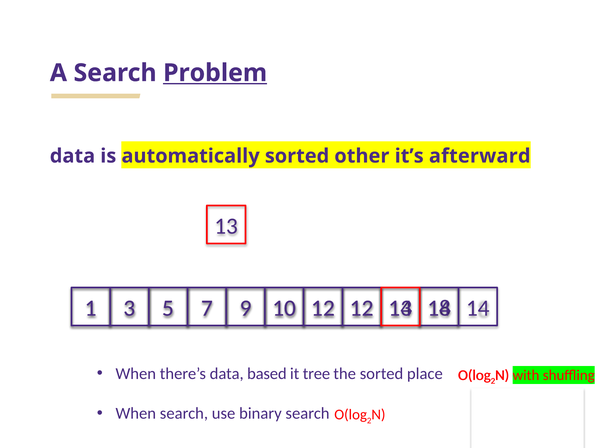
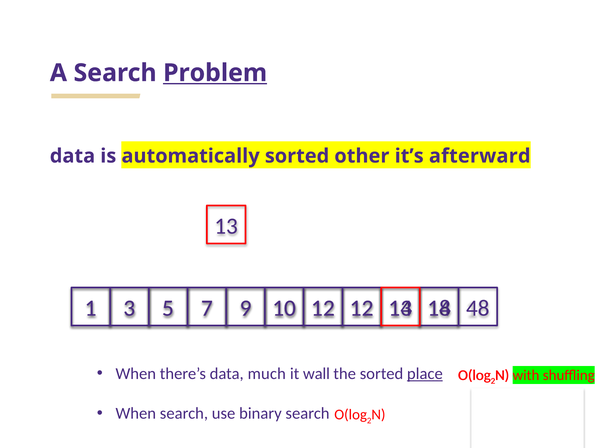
14 at (478, 309): 14 -> 48
based: based -> much
tree: tree -> wall
place underline: none -> present
